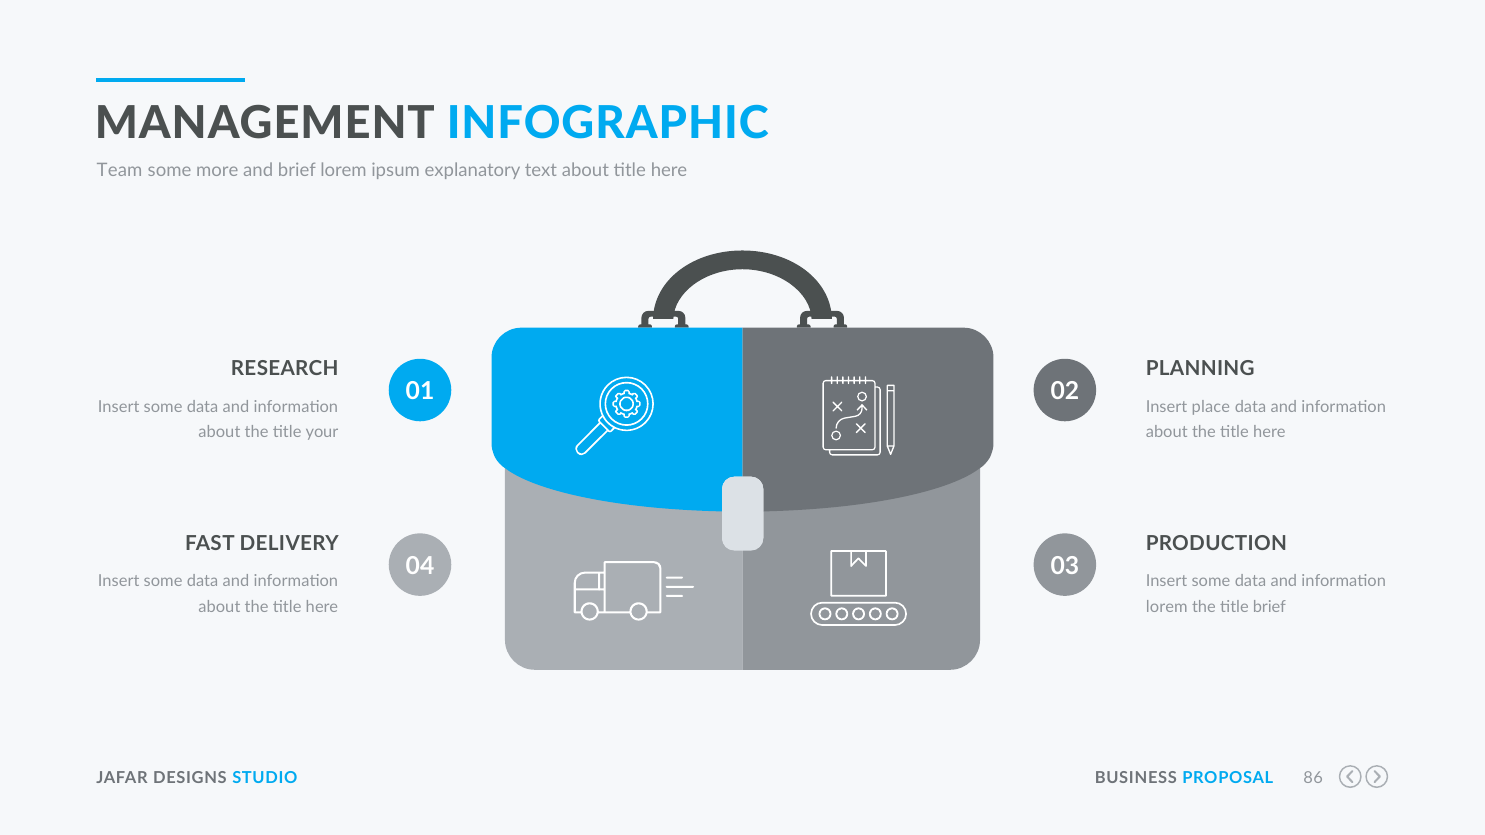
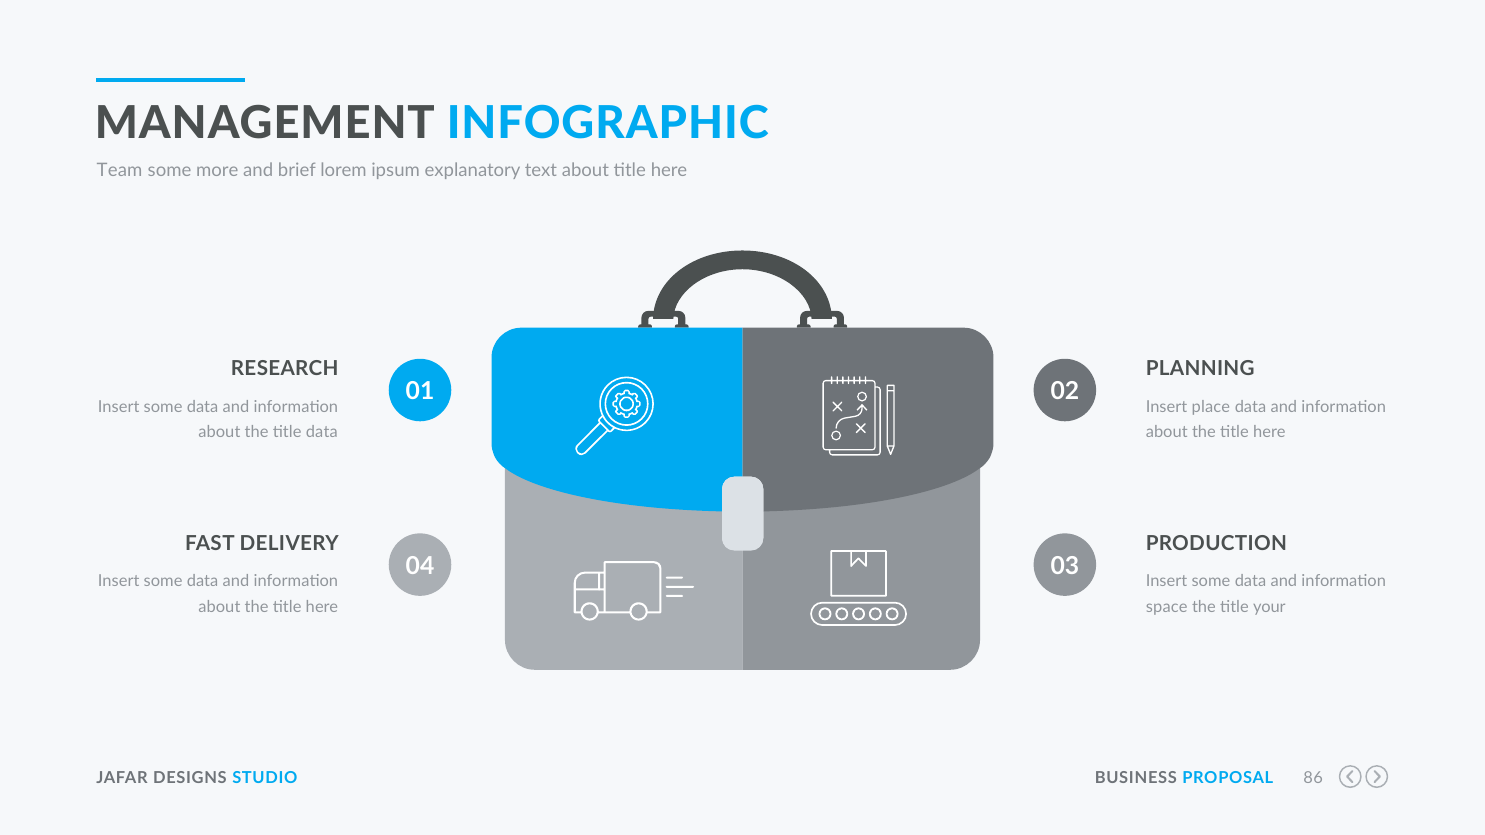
title your: your -> data
lorem at (1167, 607): lorem -> space
title brief: brief -> your
